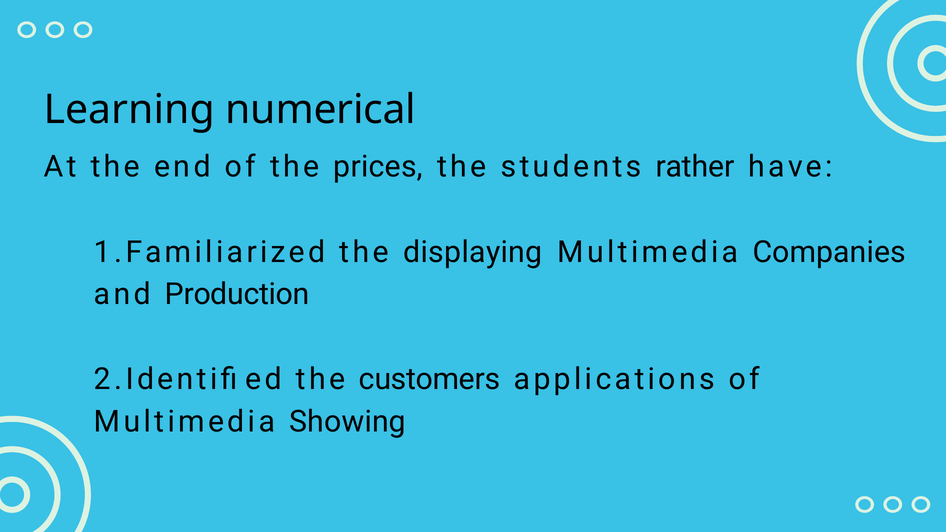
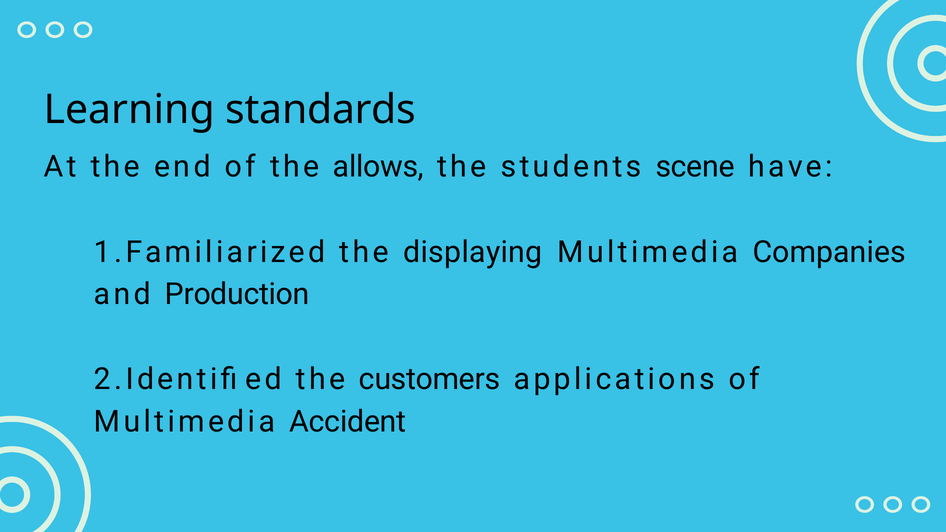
numerical: numerical -> standards
prices: prices -> allows
rather: rather -> scene
Showing: Showing -> Accident
